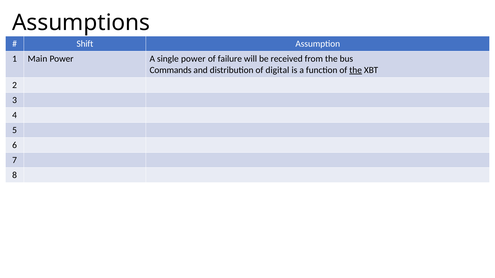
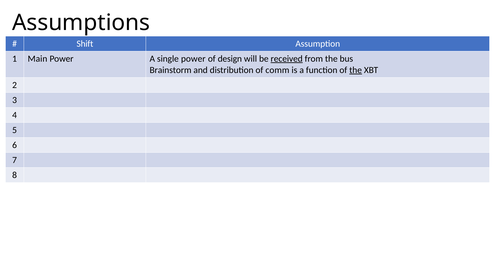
failure: failure -> design
received underline: none -> present
Commands: Commands -> Brainstorm
digital: digital -> comm
